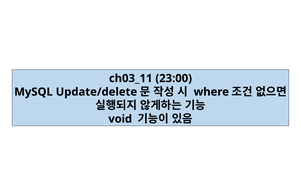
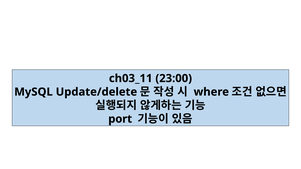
void: void -> port
